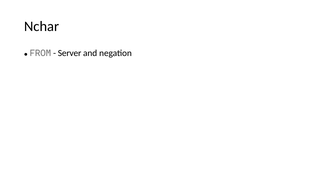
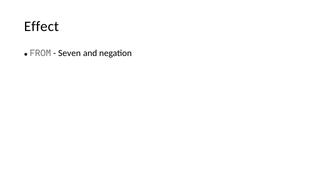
Nchar: Nchar -> Effect
Server: Server -> Seven
